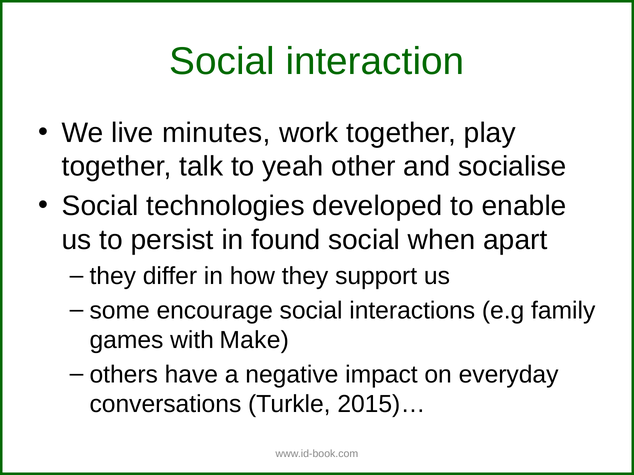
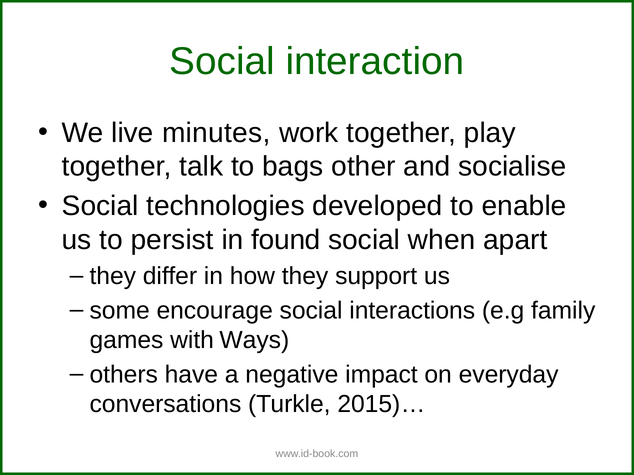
yeah: yeah -> bags
Make: Make -> Ways
